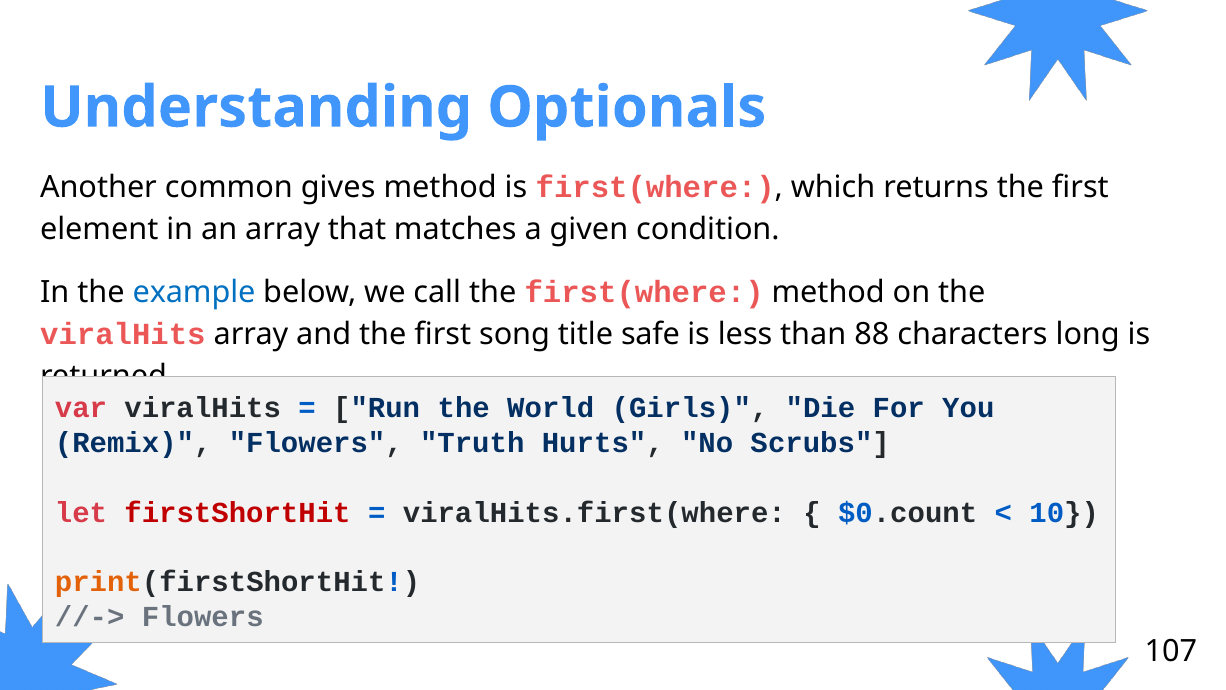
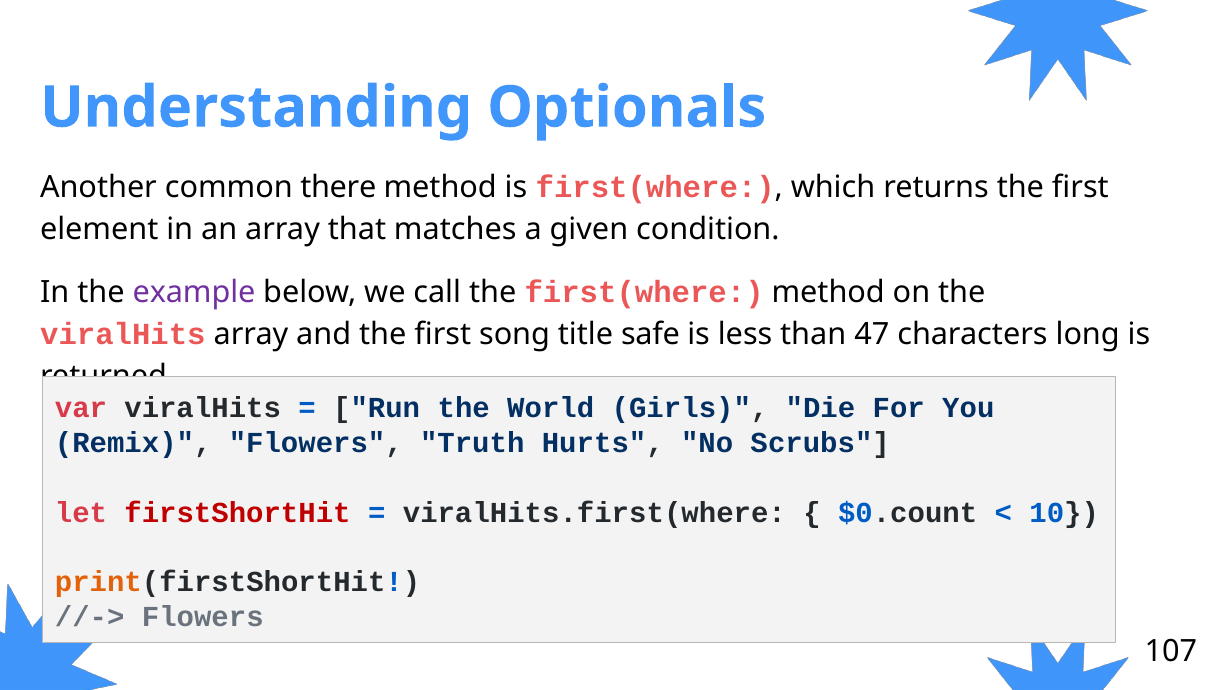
gives: gives -> there
example colour: blue -> purple
88: 88 -> 47
